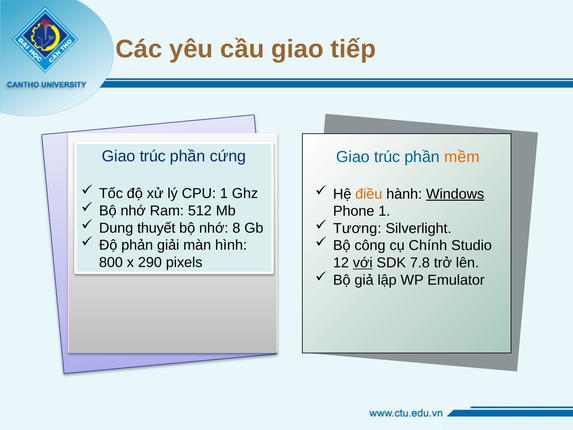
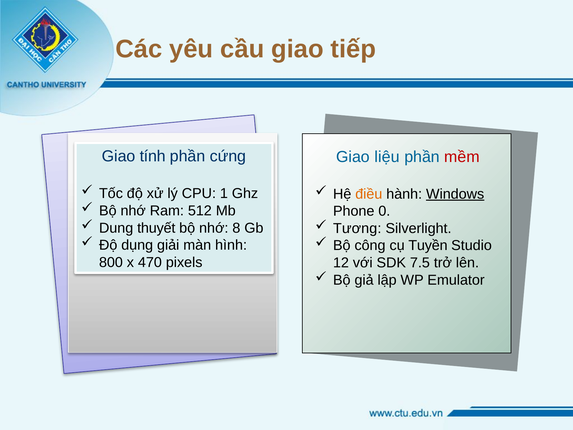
trúc at (153, 156): trúc -> tính
trúc at (387, 157): trúc -> liệu
mềm colour: orange -> red
Phone 1: 1 -> 0
phản: phản -> dụng
Chính: Chính -> Tuyền
290: 290 -> 470
với underline: present -> none
7.8: 7.8 -> 7.5
